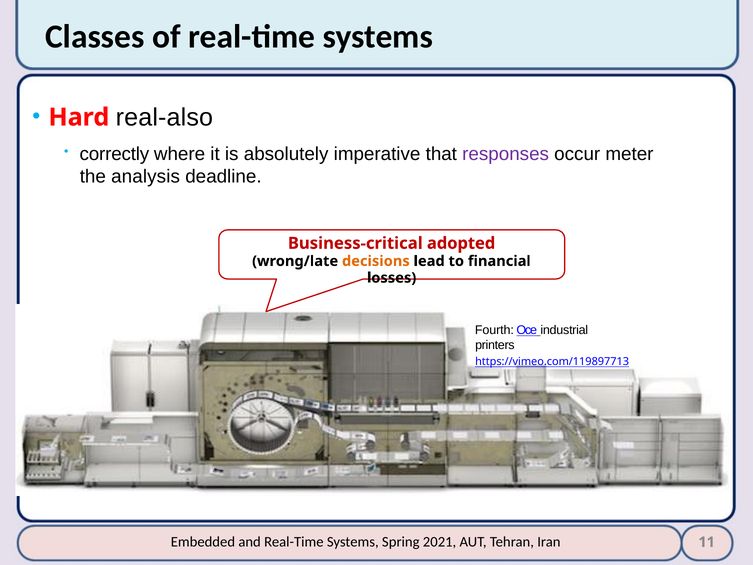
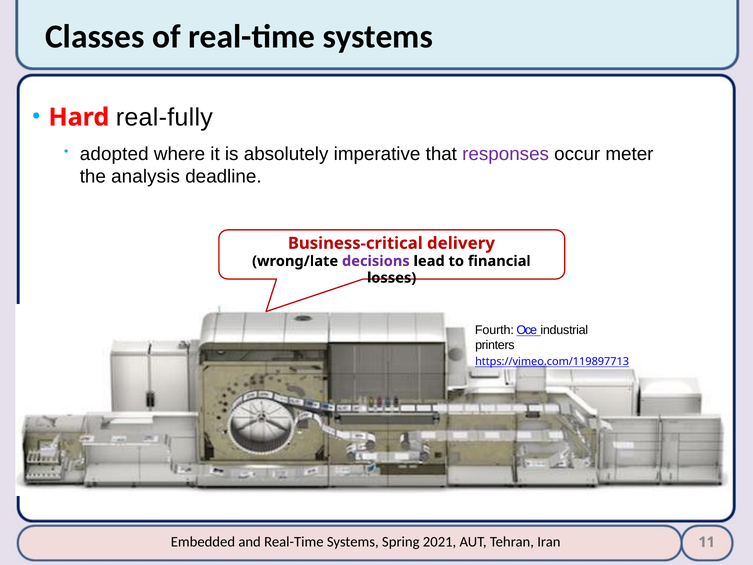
real-also: real-also -> real-fully
correctly: correctly -> adopted
adopted: adopted -> delivery
decisions colour: orange -> purple
